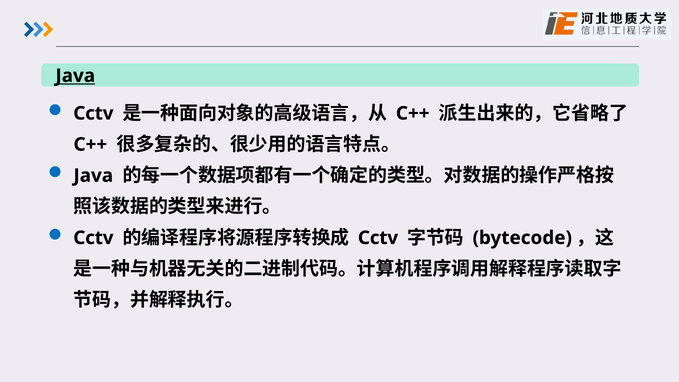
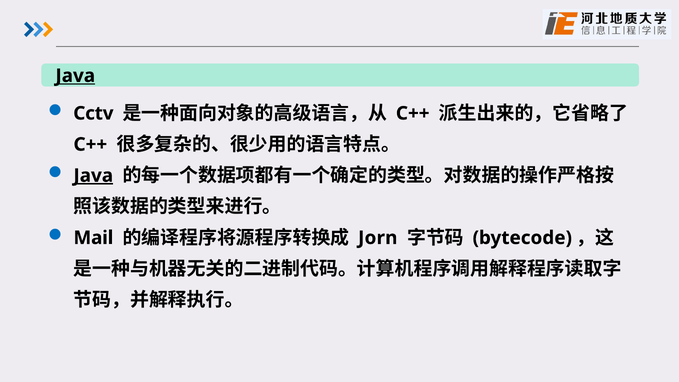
Java at (93, 176) underline: none -> present
Cctv at (93, 238): Cctv -> Mail
Cctv at (378, 238): Cctv -> Jorn
